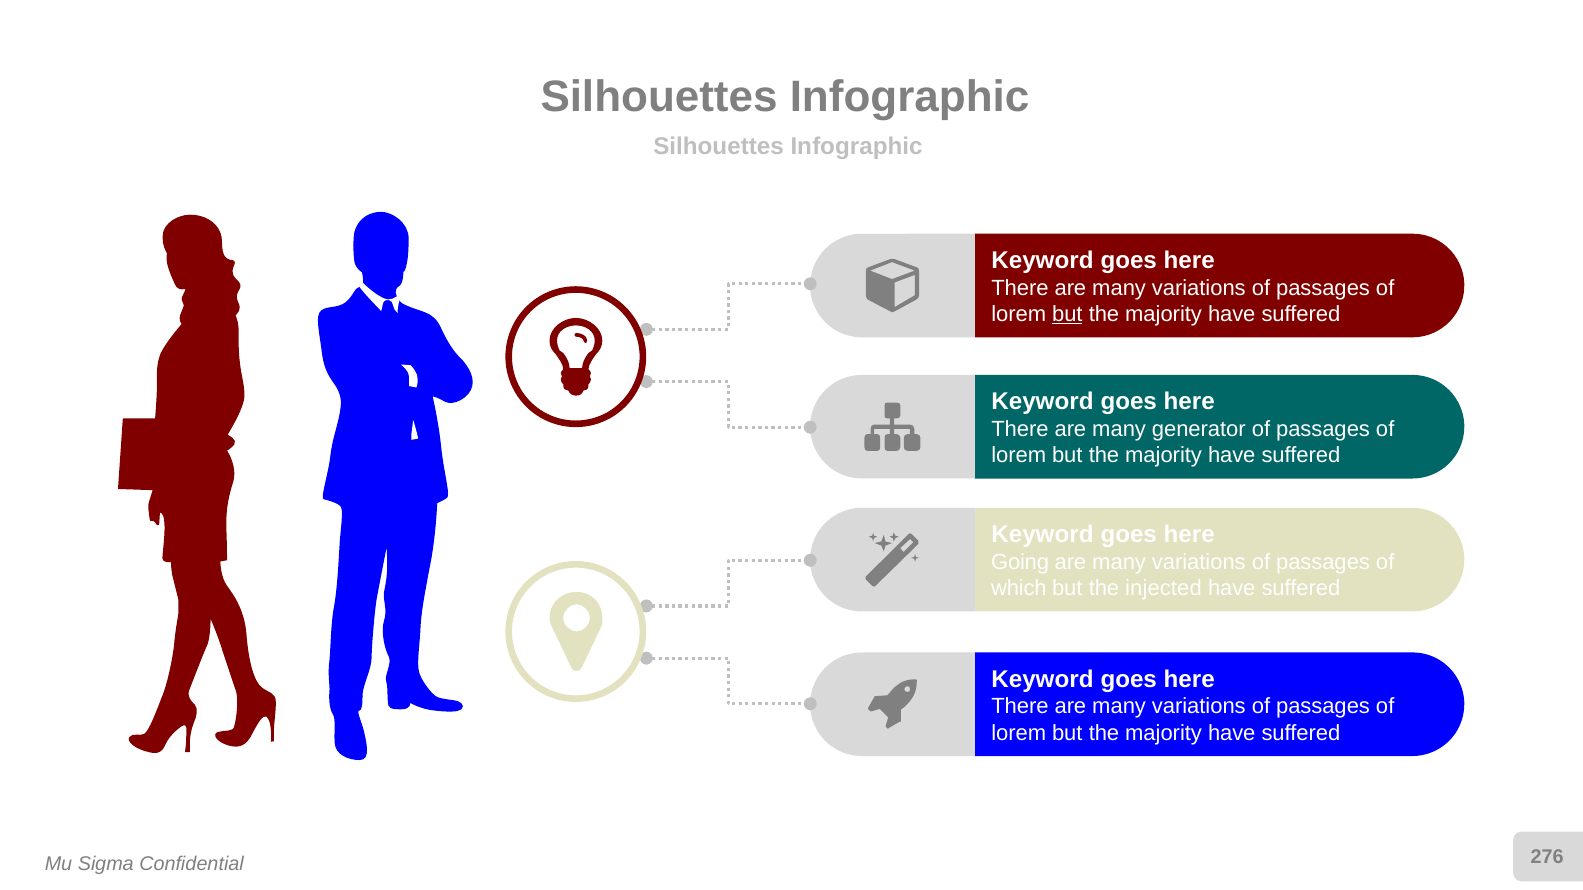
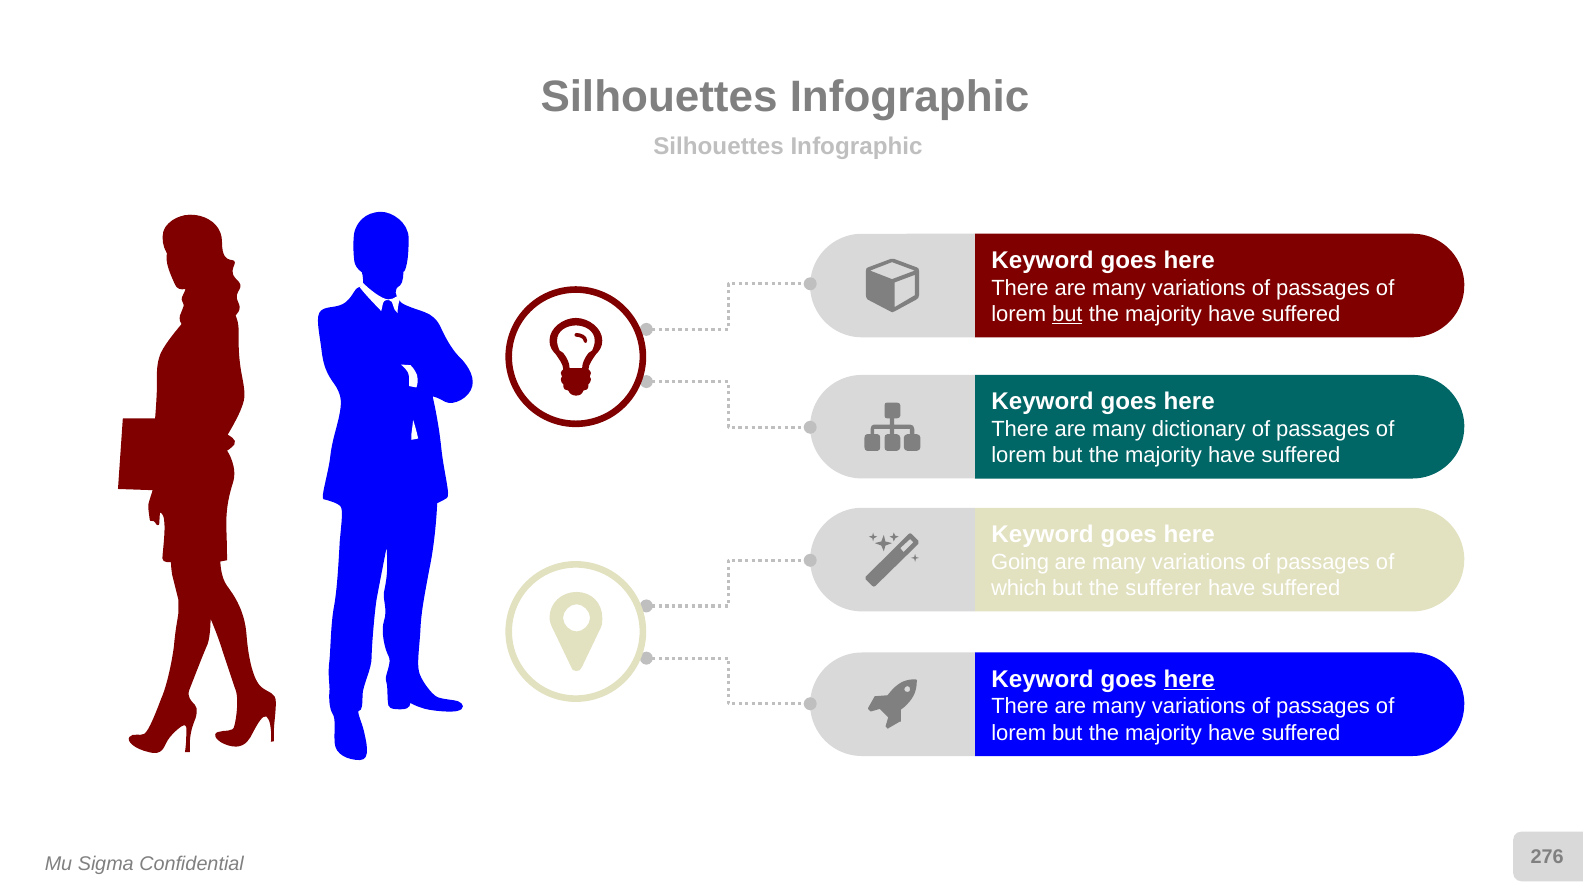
generator: generator -> dictionary
injected: injected -> sufferer
here at (1189, 679) underline: none -> present
